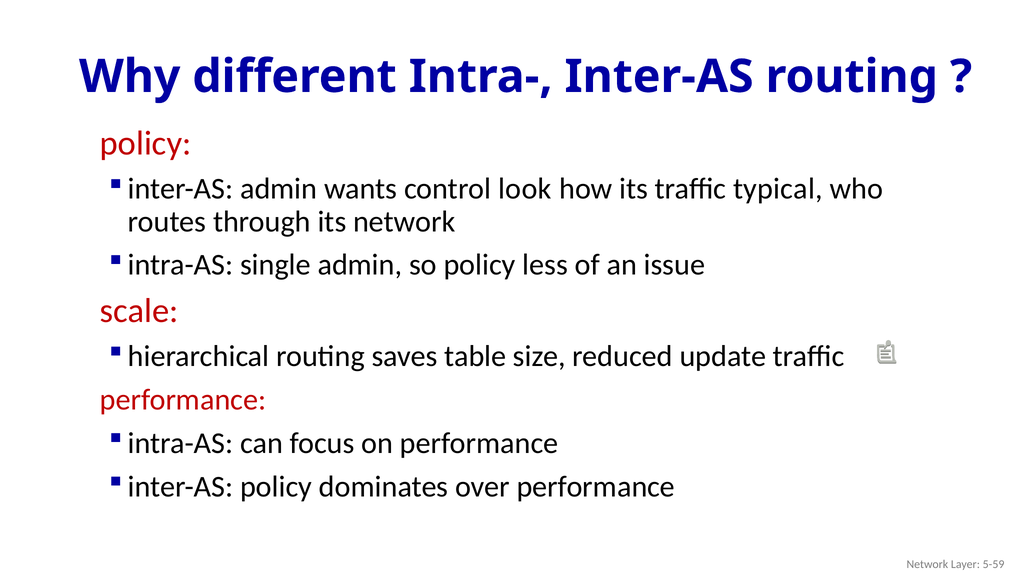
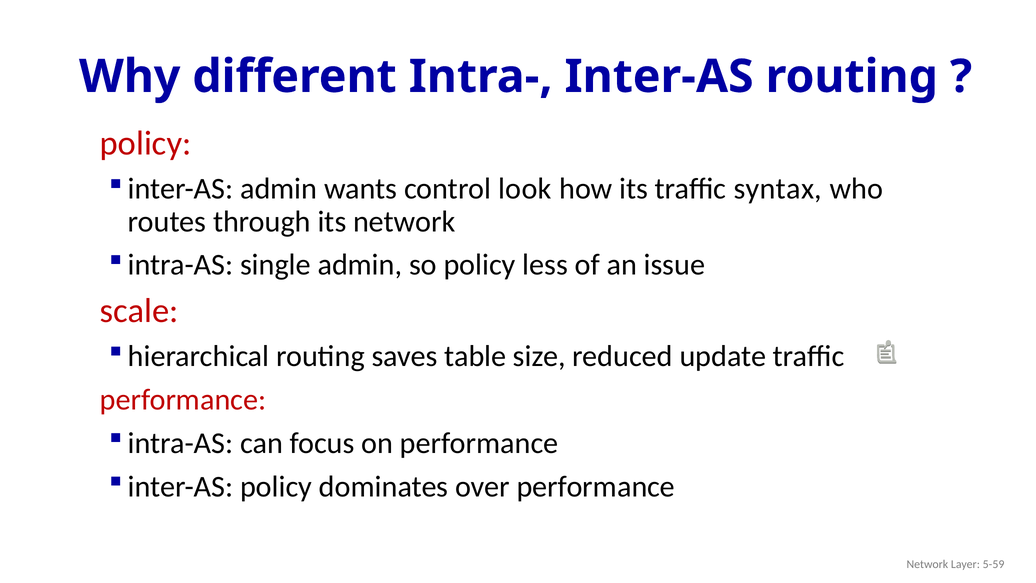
typical: typical -> syntax
